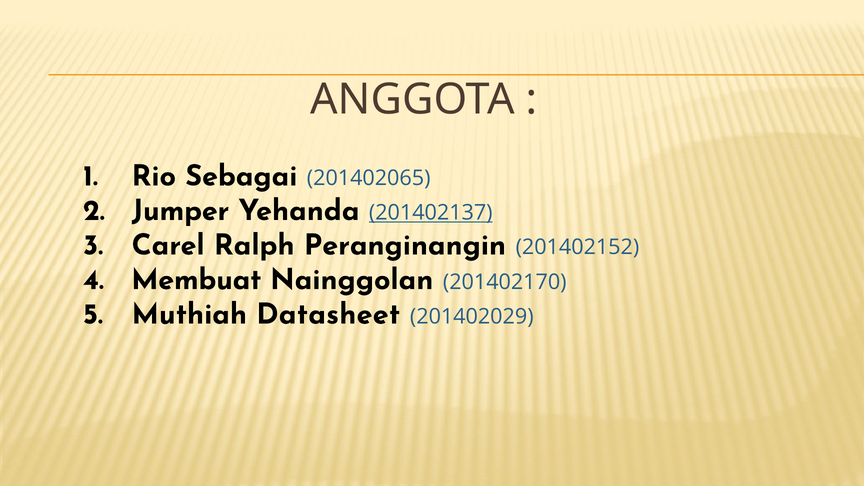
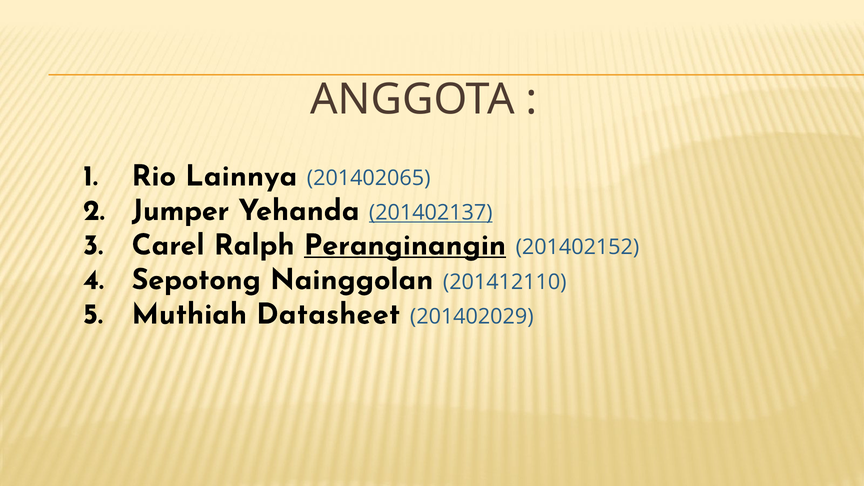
Sebagai: Sebagai -> Lainnya
Peranginangin underline: none -> present
Membuat: Membuat -> Sepotong
201402170: 201402170 -> 201412110
